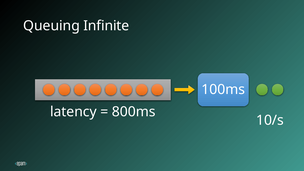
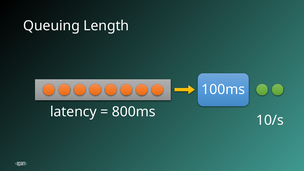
Infinite: Infinite -> Length
